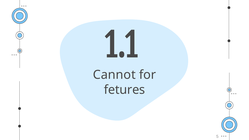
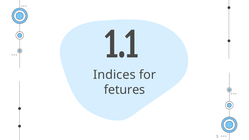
Cannot: Cannot -> Indices
